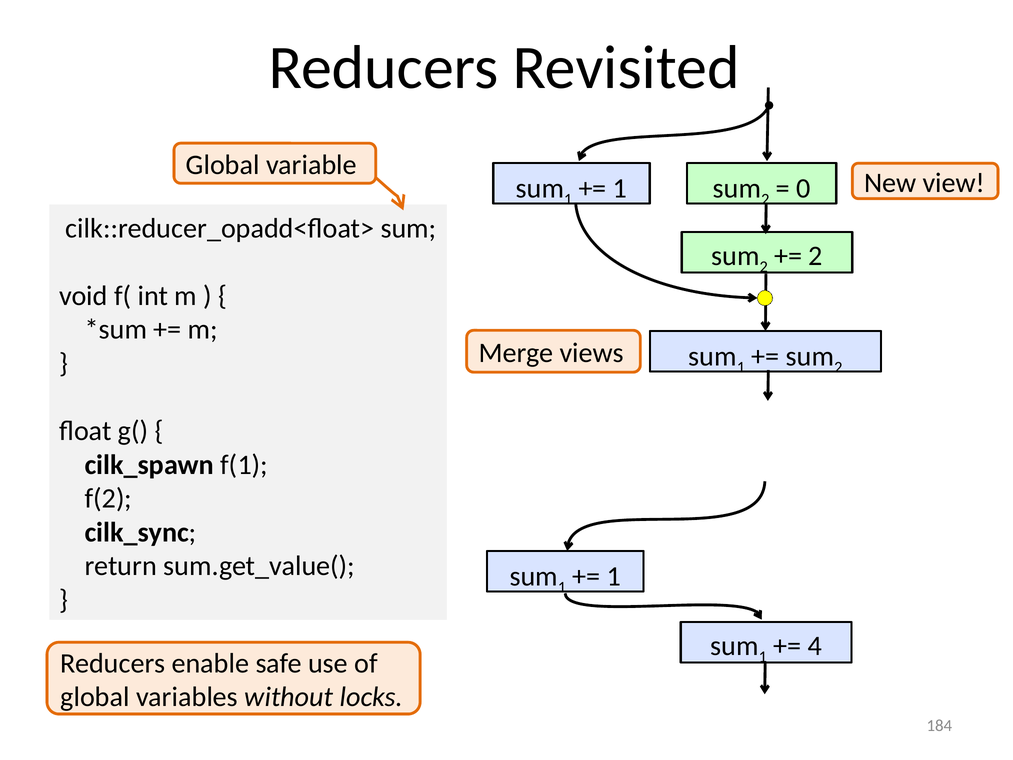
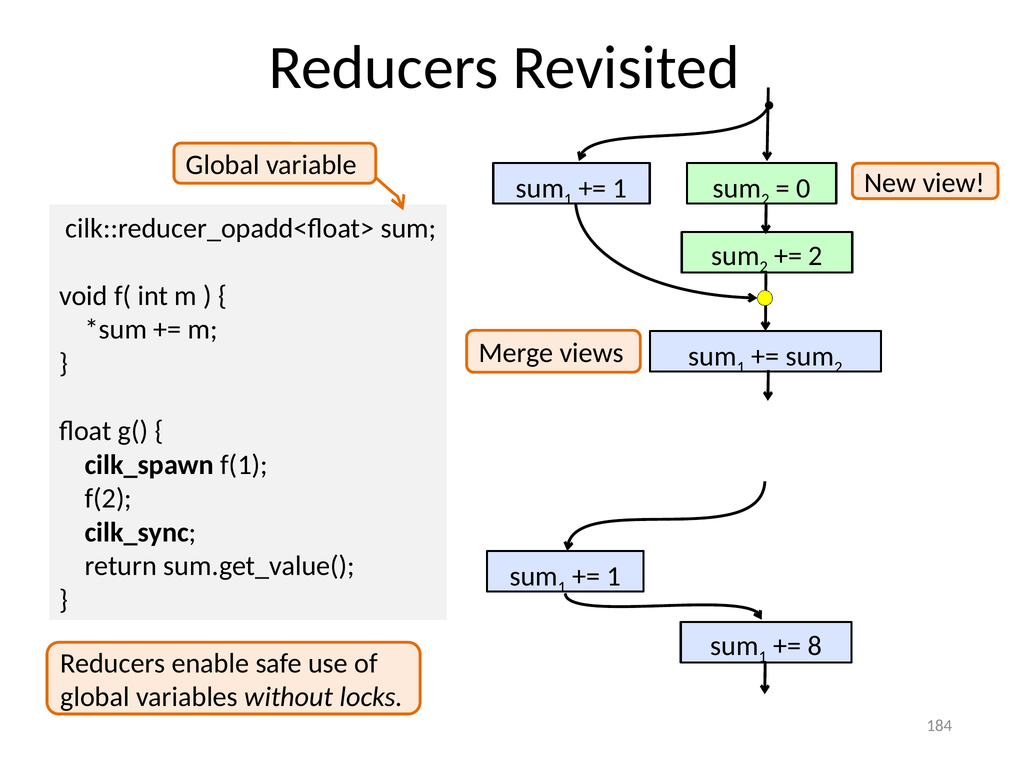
4: 4 -> 8
